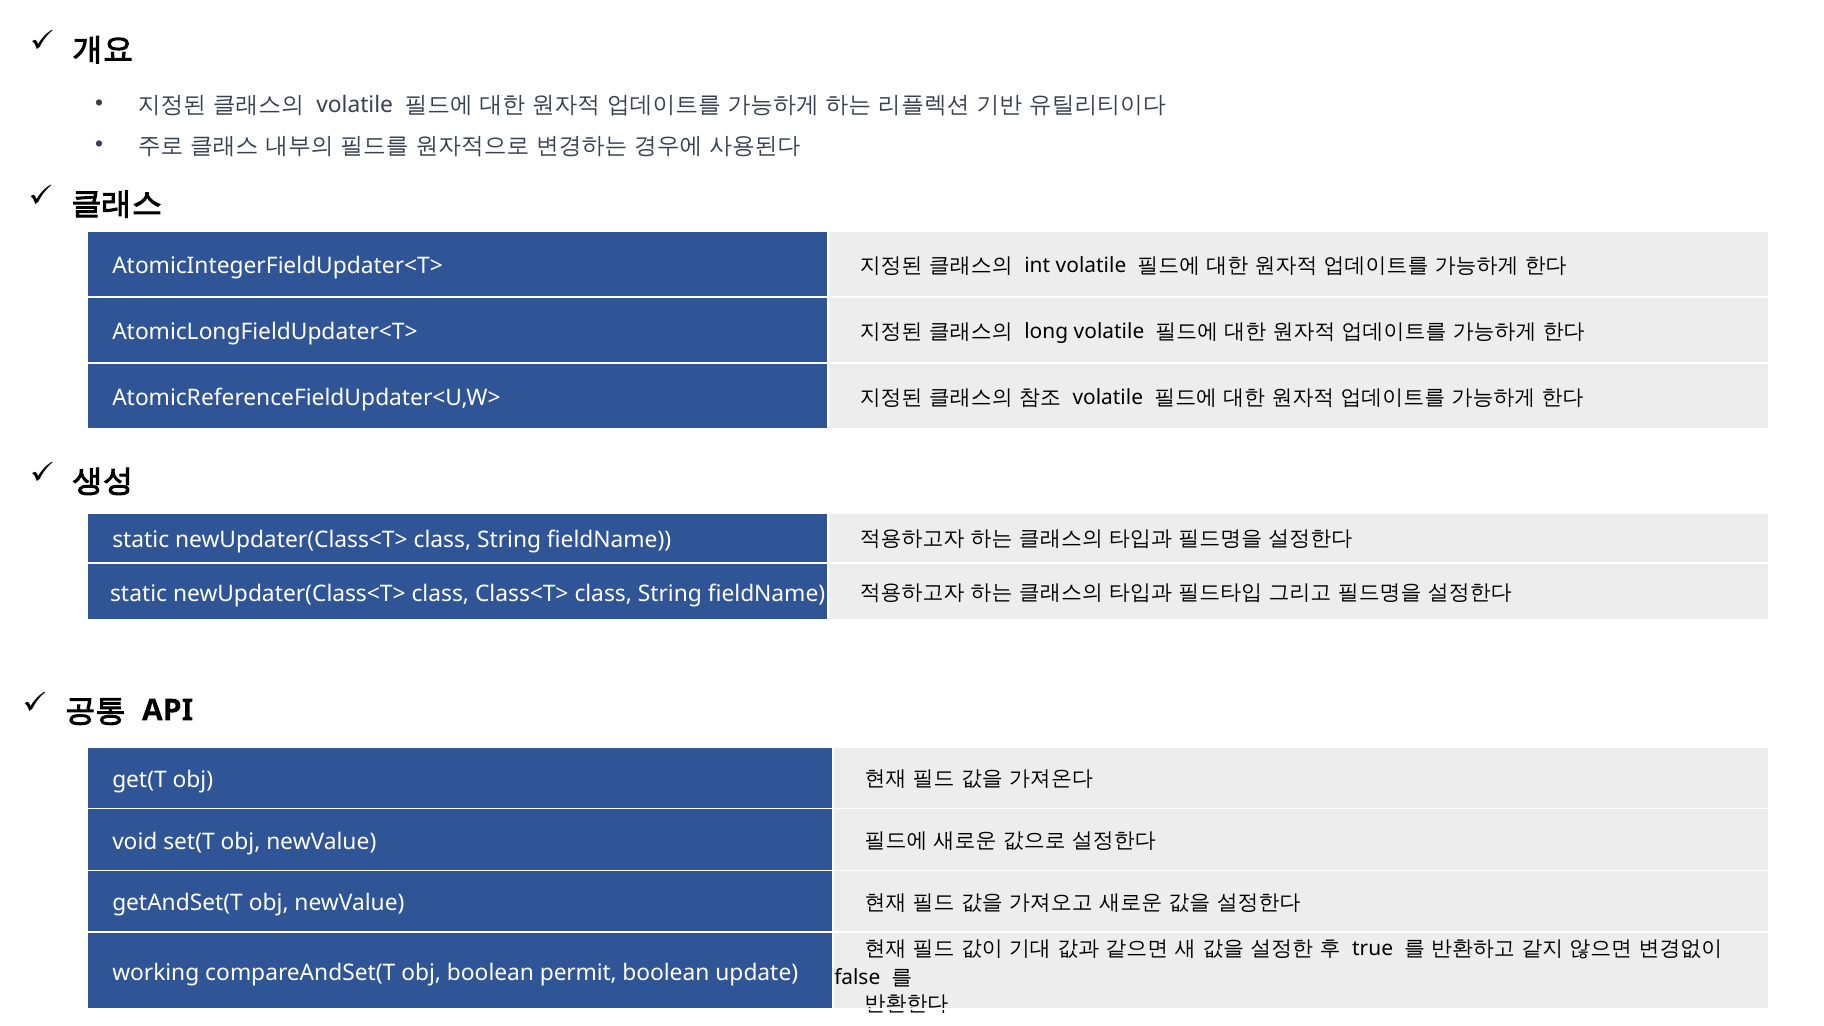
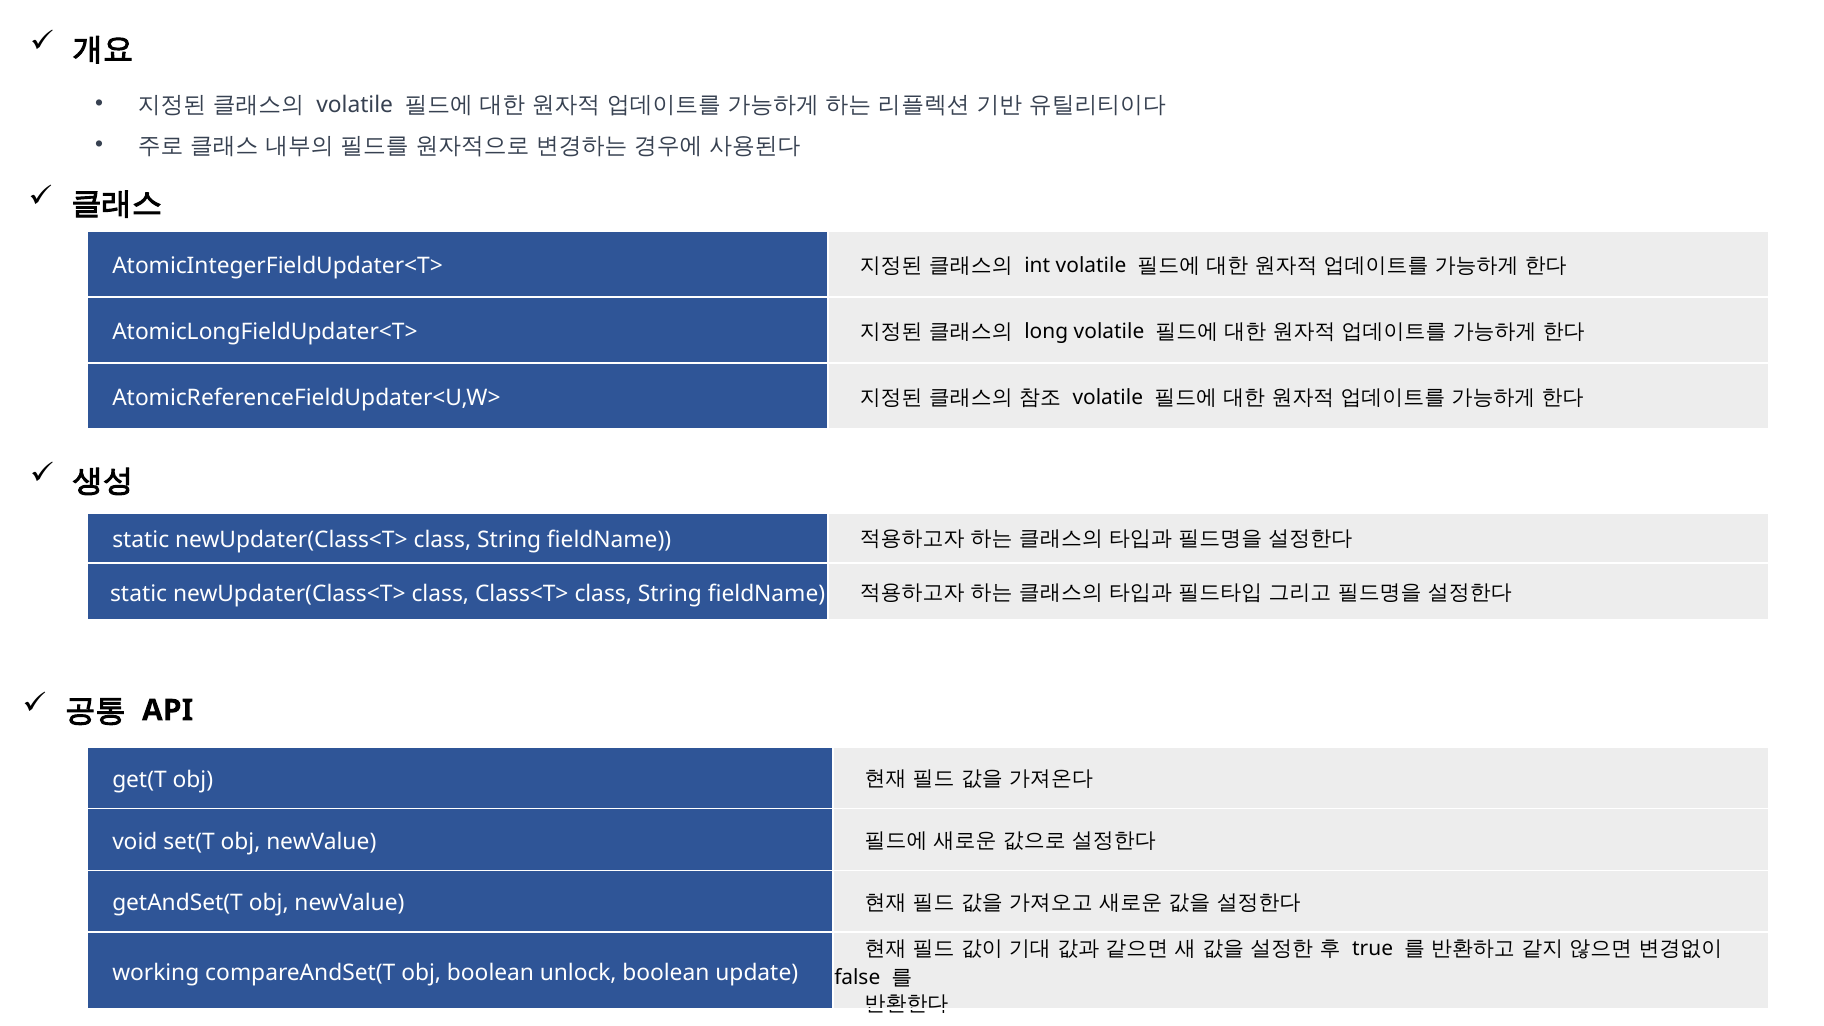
permit: permit -> unlock
